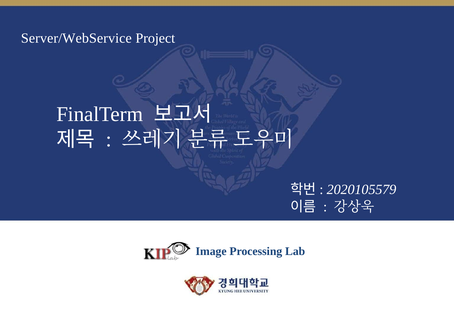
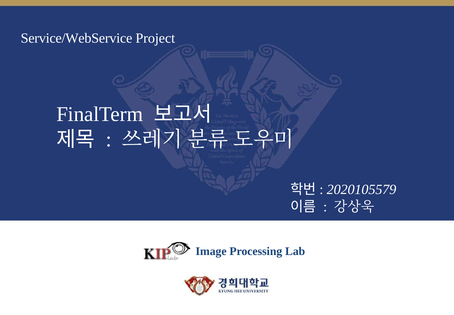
Server/WebService: Server/WebService -> Service/WebService
